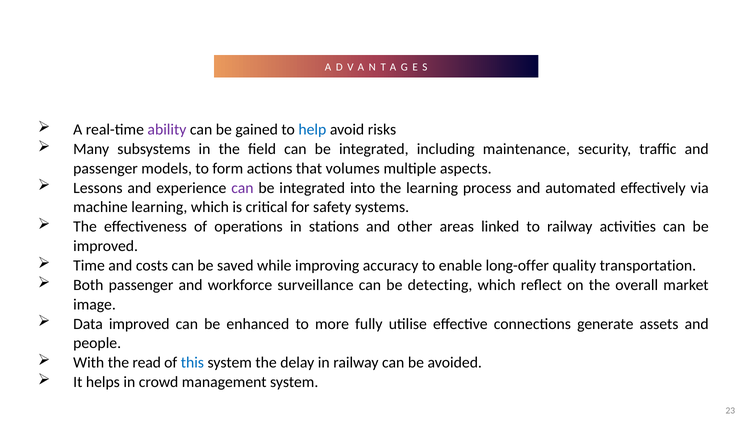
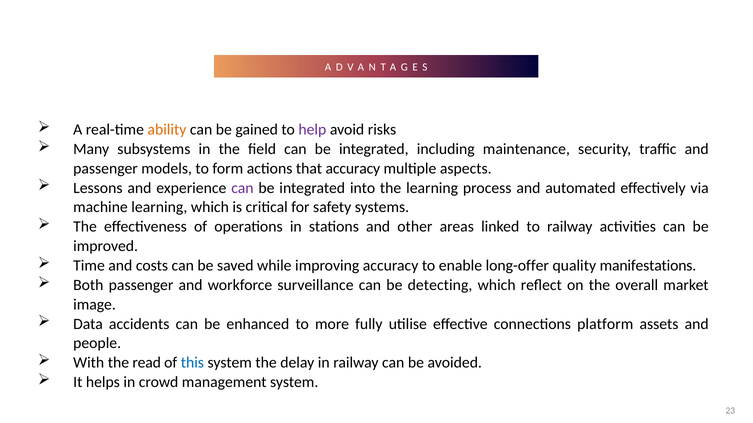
ability colour: purple -> orange
help colour: blue -> purple
that volumes: volumes -> accuracy
transportation: transportation -> manifestations
Data improved: improved -> accidents
generate: generate -> platform
